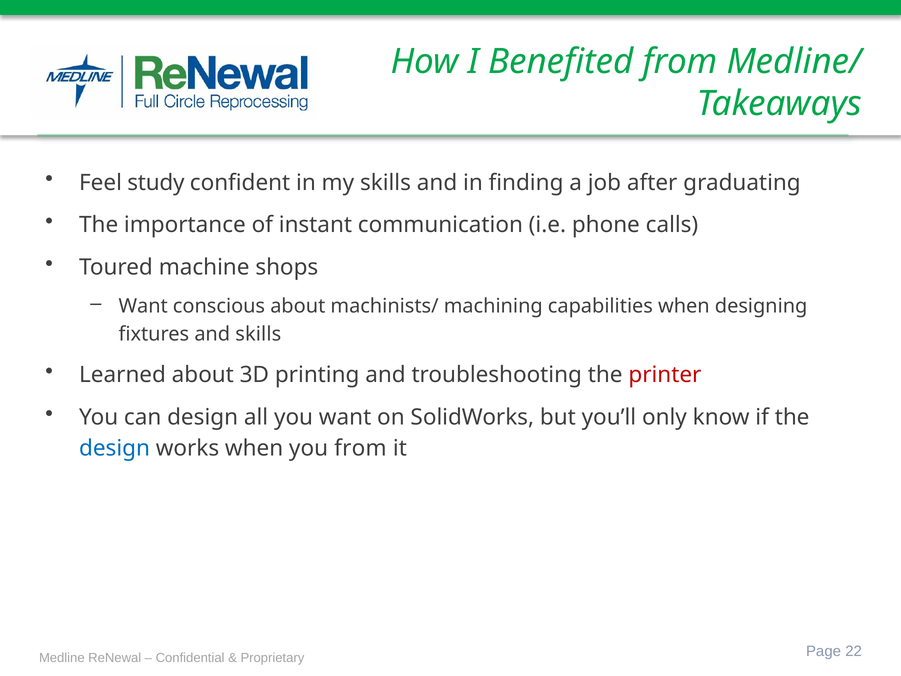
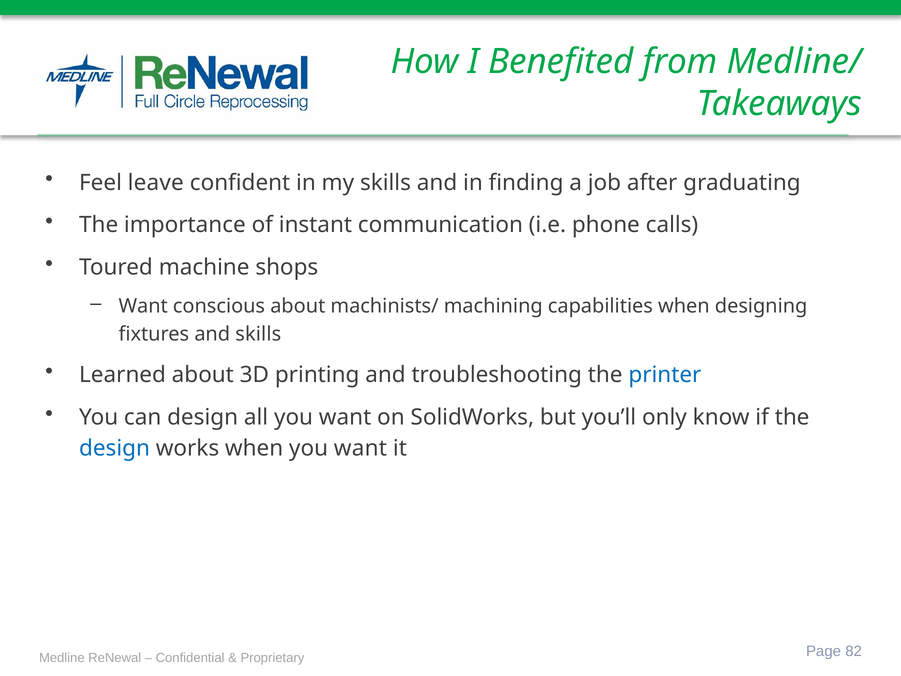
study: study -> leave
printer colour: red -> blue
when you from: from -> want
22: 22 -> 82
